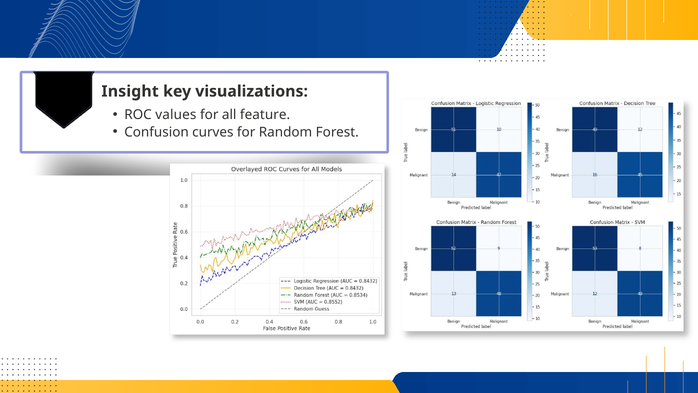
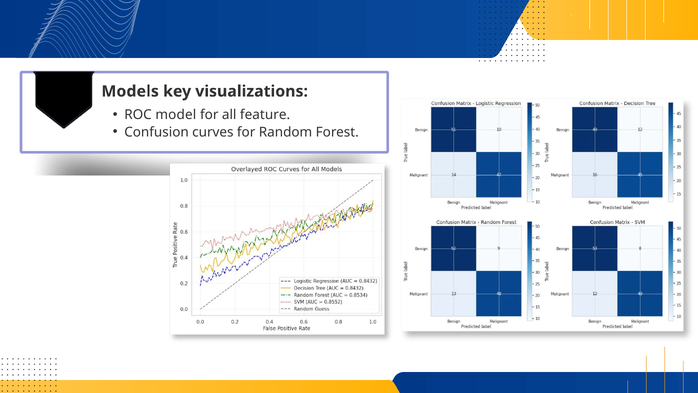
Insight: Insight -> Models
values: values -> model
